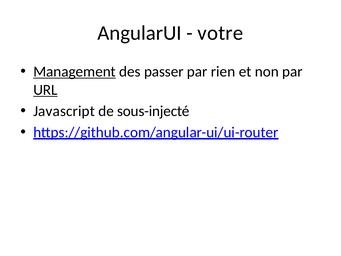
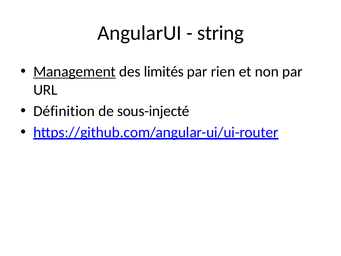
votre: votre -> string
passer: passer -> limités
URL underline: present -> none
Javascript: Javascript -> Définition
